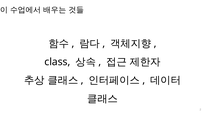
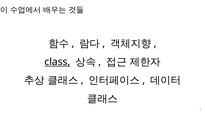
class underline: none -> present
